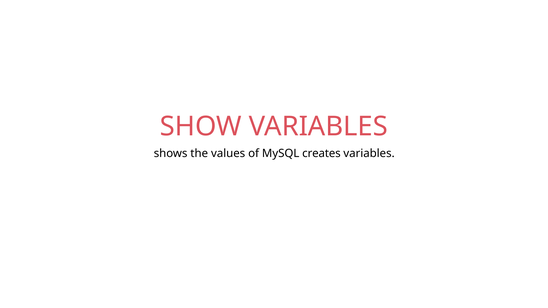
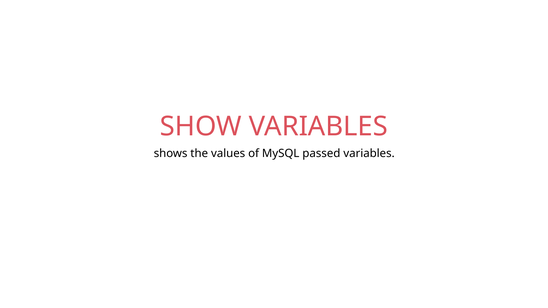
creates: creates -> passed
